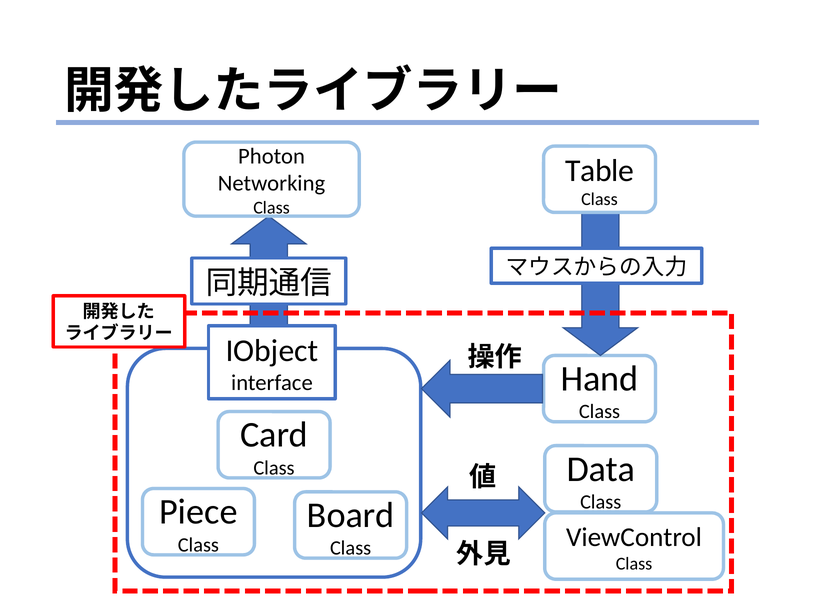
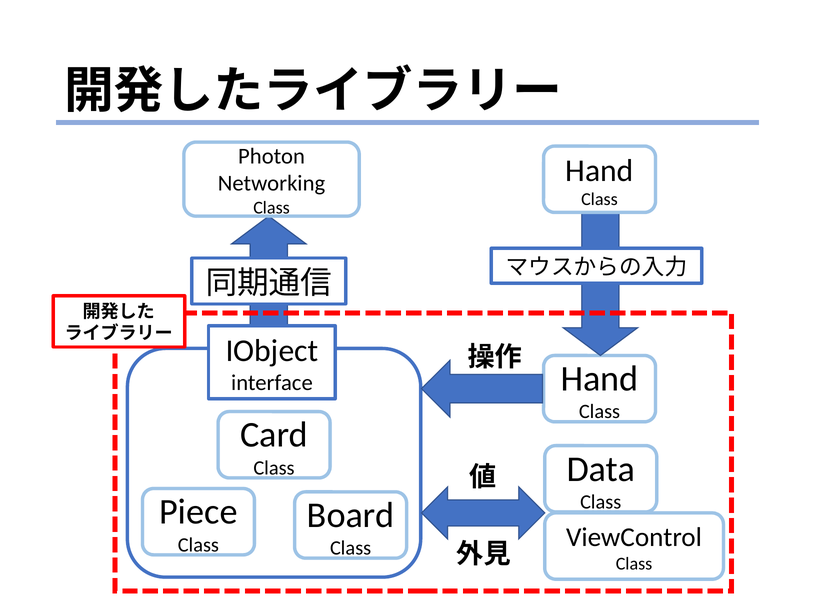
Table at (600, 171): Table -> Hand
